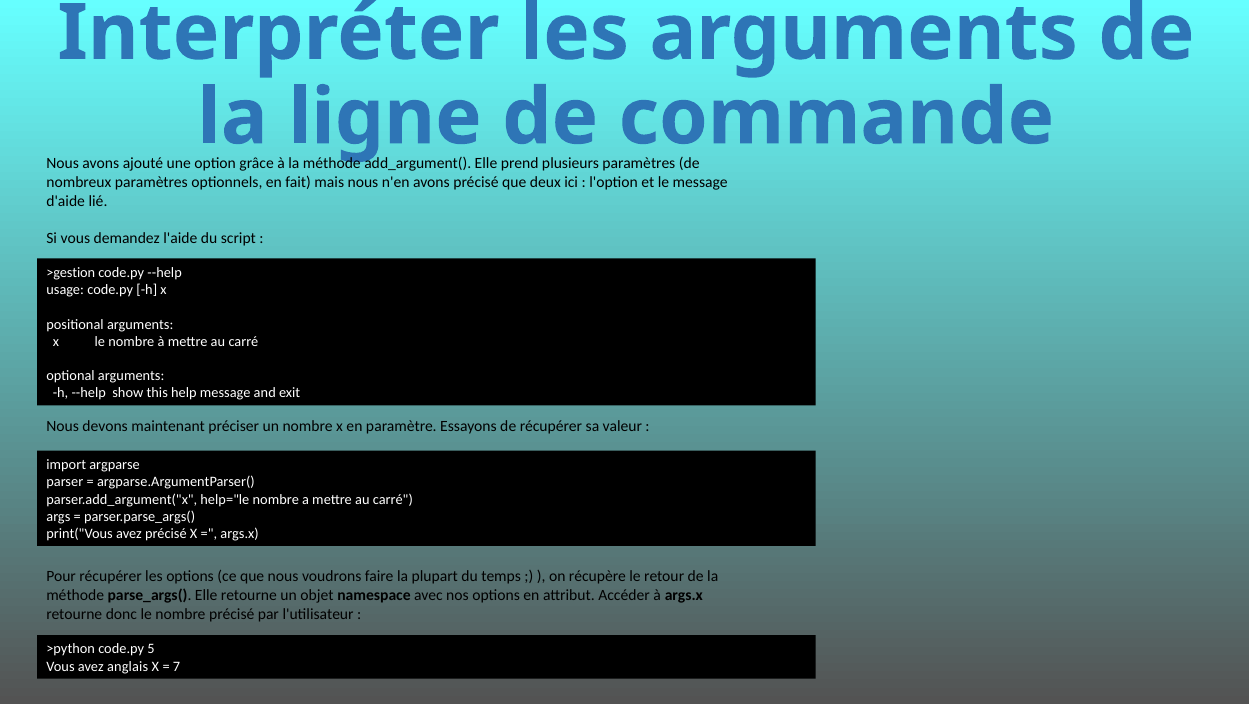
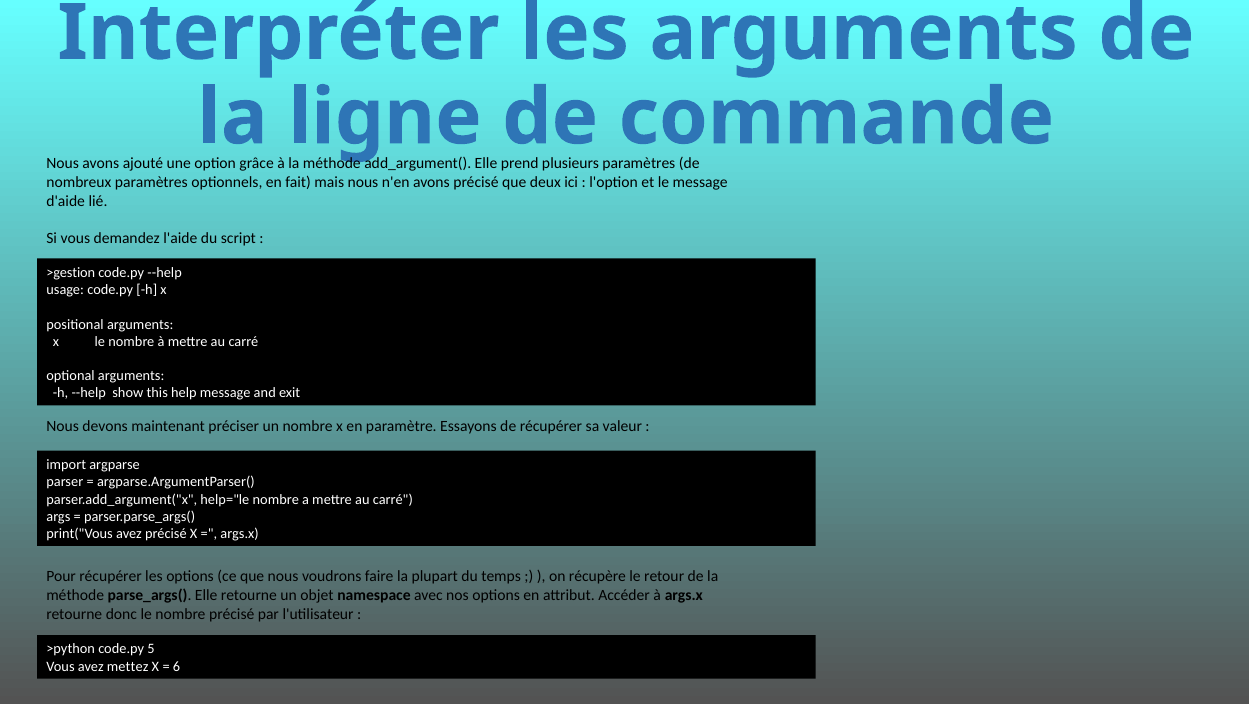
anglais: anglais -> mettez
7: 7 -> 6
